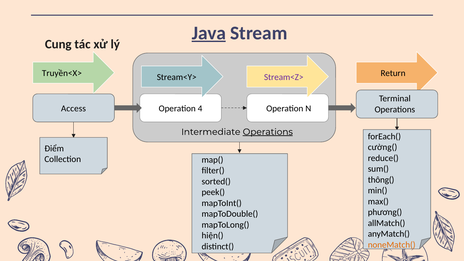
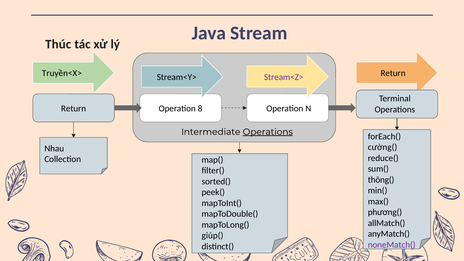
Java underline: present -> none
Cung: Cung -> Thúc
Access at (73, 109): Access -> Return
4: 4 -> 8
Điểm: Điểm -> Nhau
hiện(: hiện( -> giúp(
noneMatch( colour: orange -> purple
